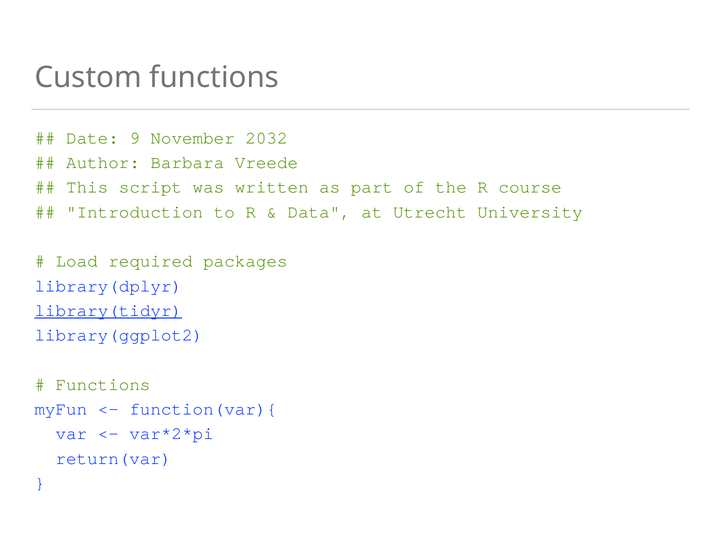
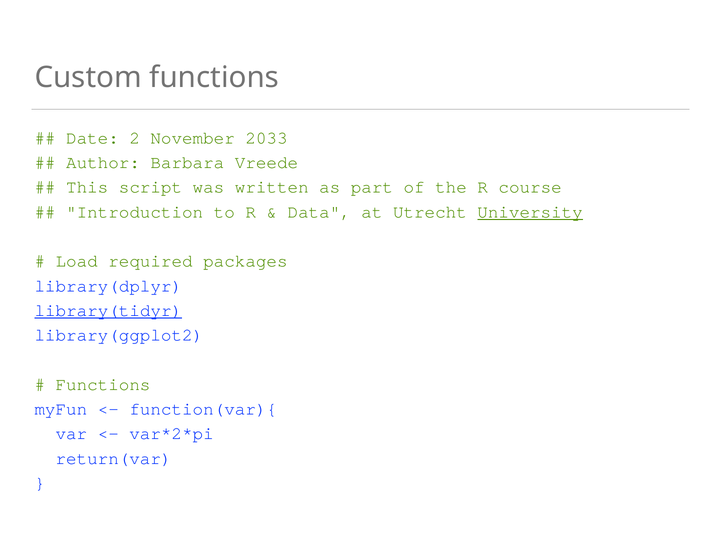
9: 9 -> 2
2032: 2032 -> 2033
University underline: none -> present
